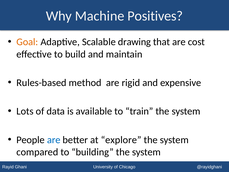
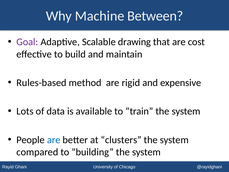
Positives: Positives -> Between
Goal colour: orange -> purple
explore: explore -> clusters
